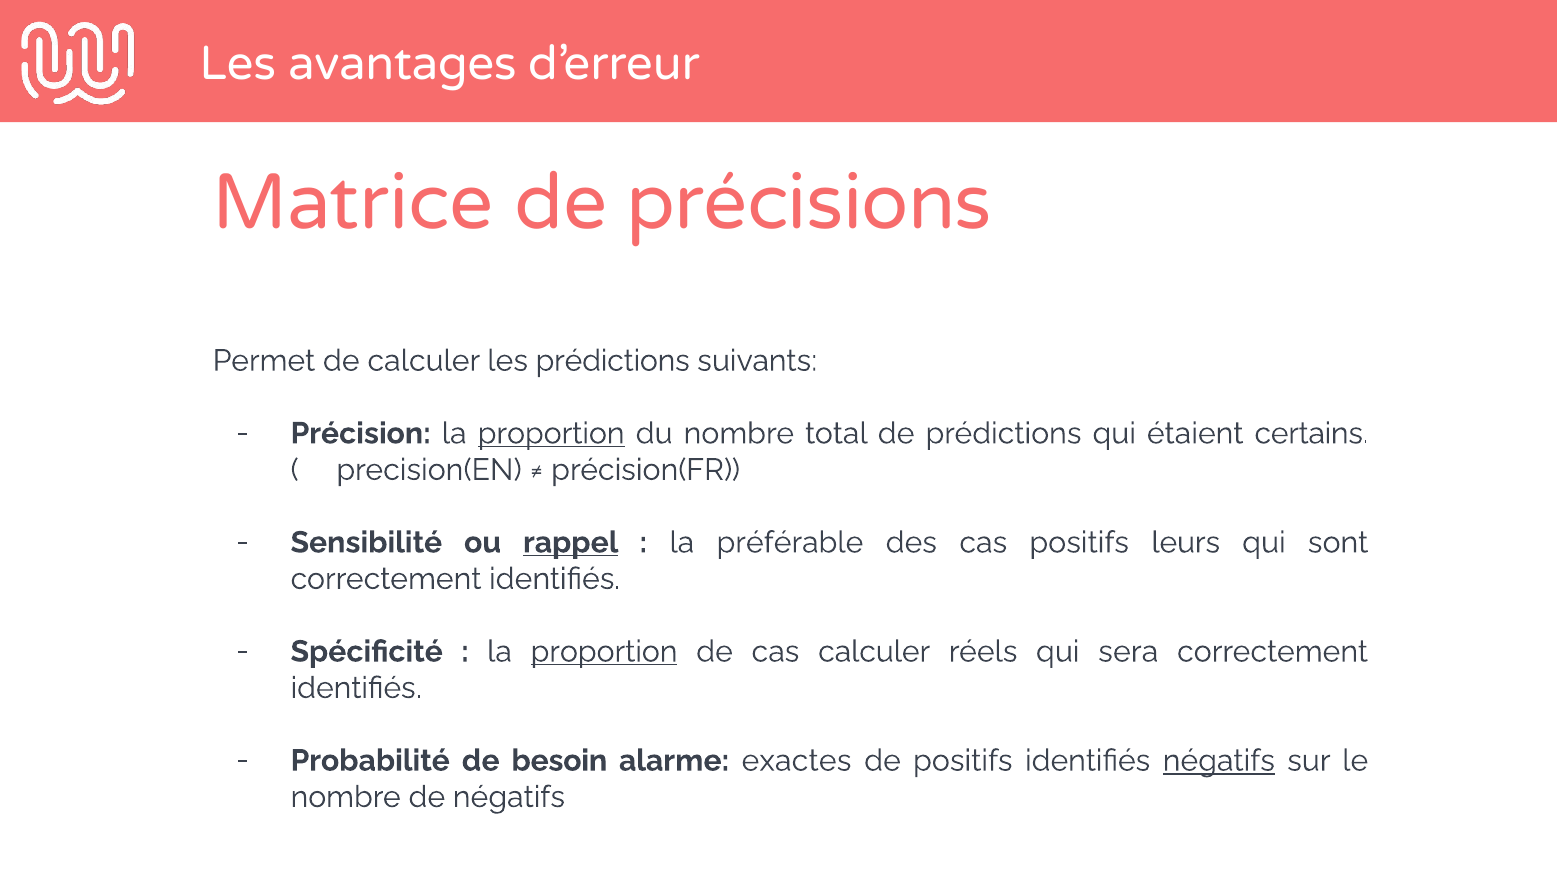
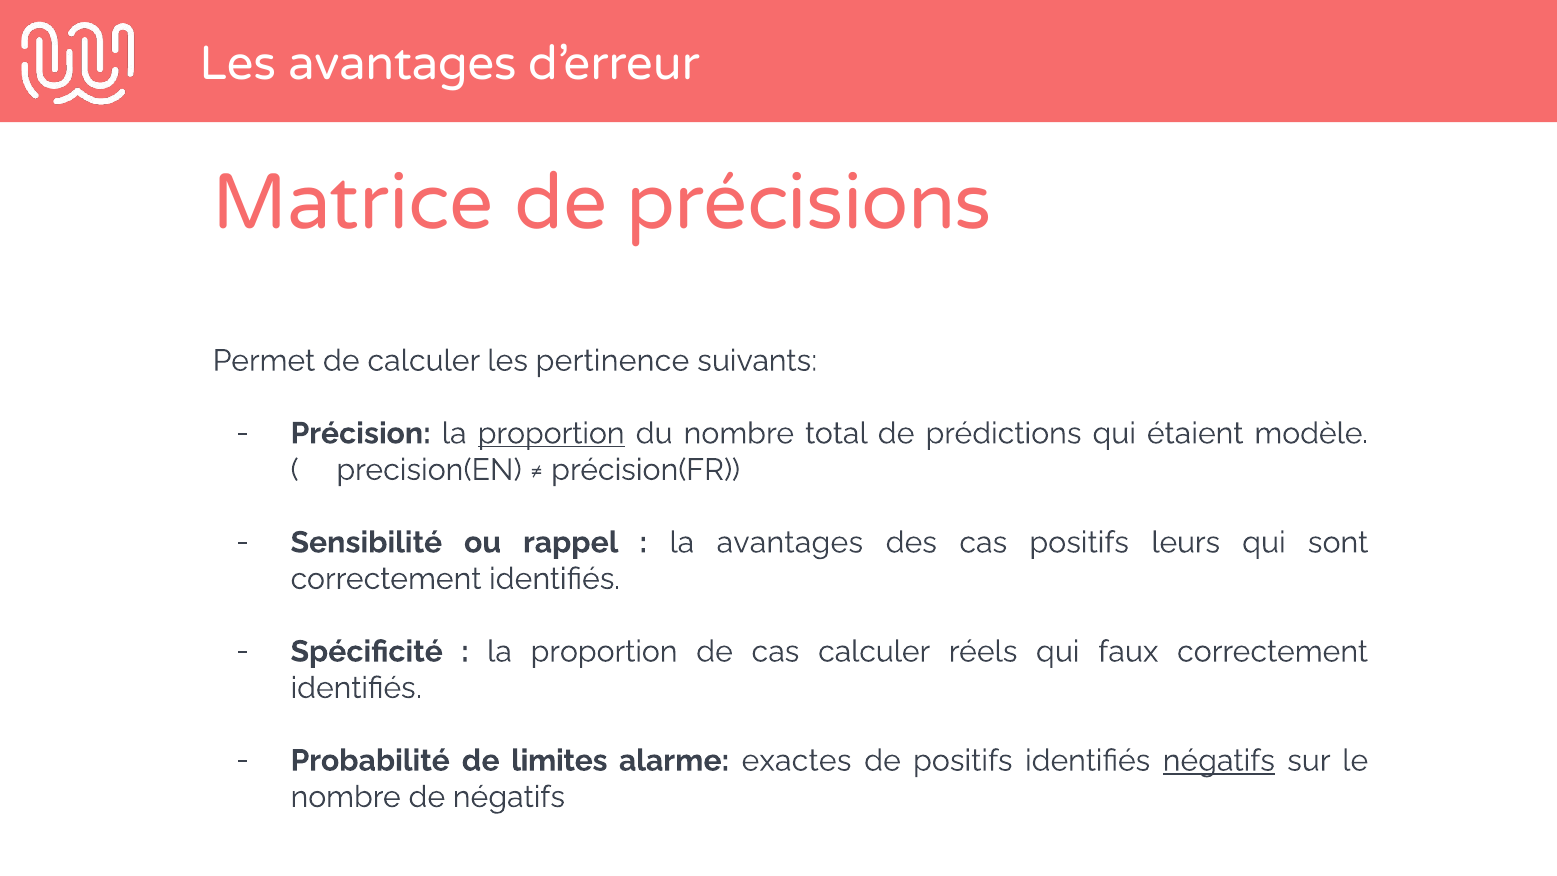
les prédictions: prédictions -> pertinence
certains: certains -> modèle
rappel underline: present -> none
la préférable: préférable -> avantages
proportion at (604, 651) underline: present -> none
sera: sera -> faux
besoin: besoin -> limites
